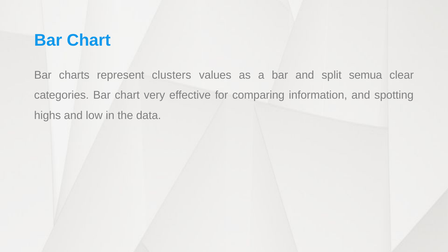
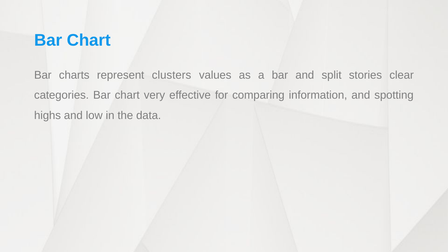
semua: semua -> stories
